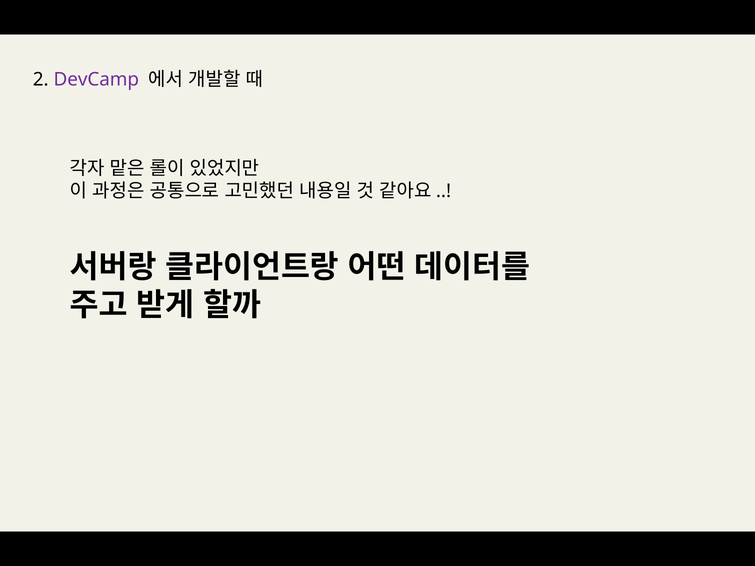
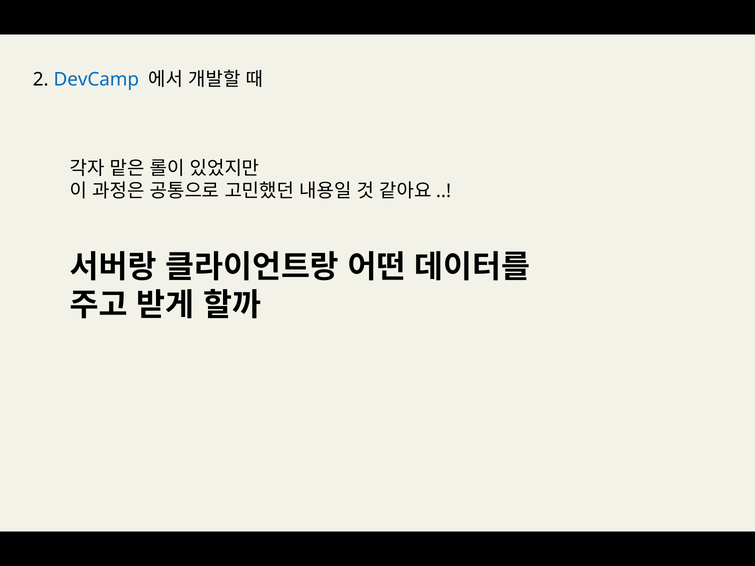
DevCamp colour: purple -> blue
